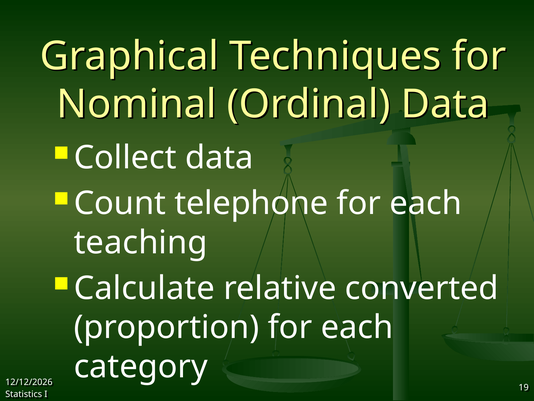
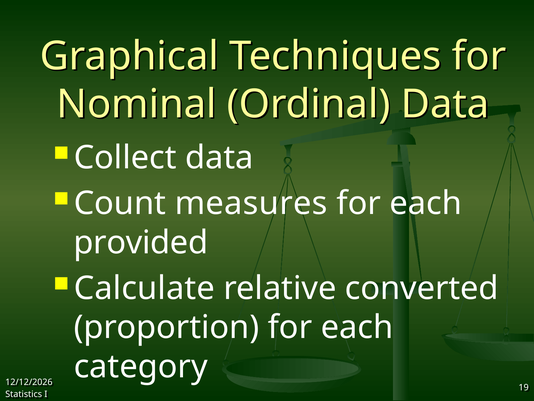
telephone: telephone -> measures
teaching: teaching -> provided
